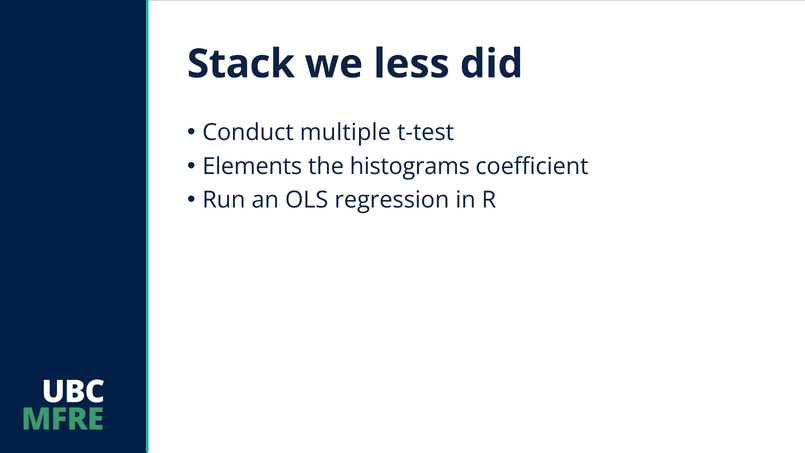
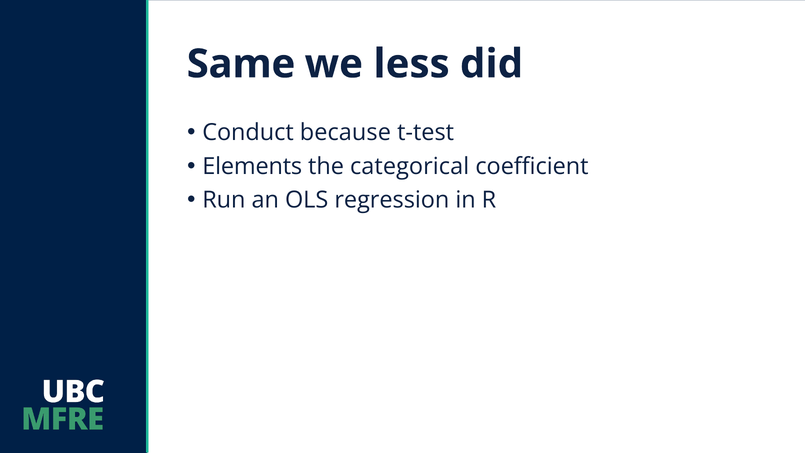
Stack: Stack -> Same
multiple: multiple -> because
histograms: histograms -> categorical
